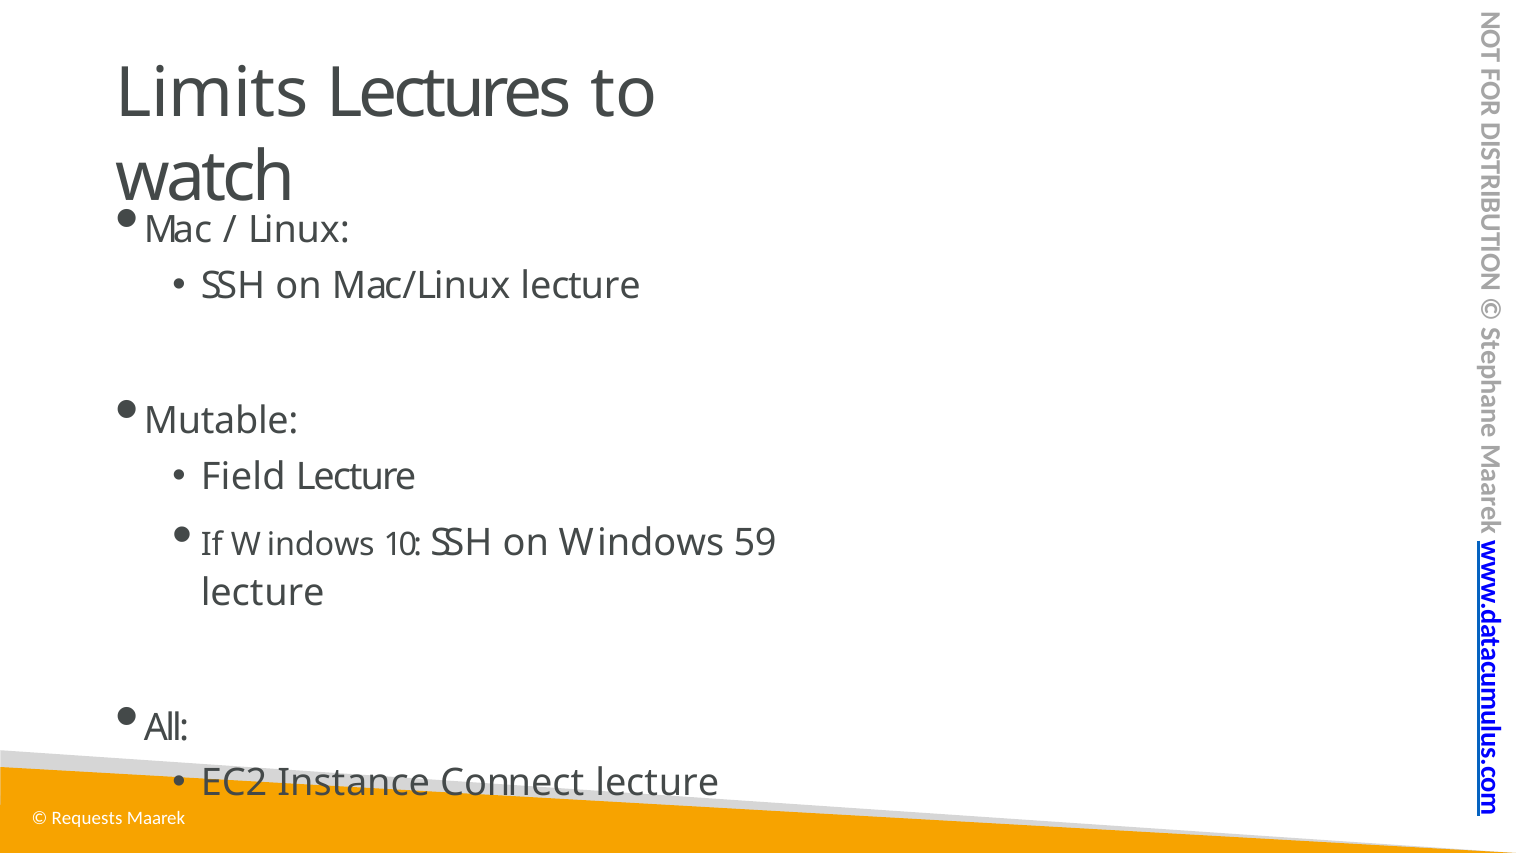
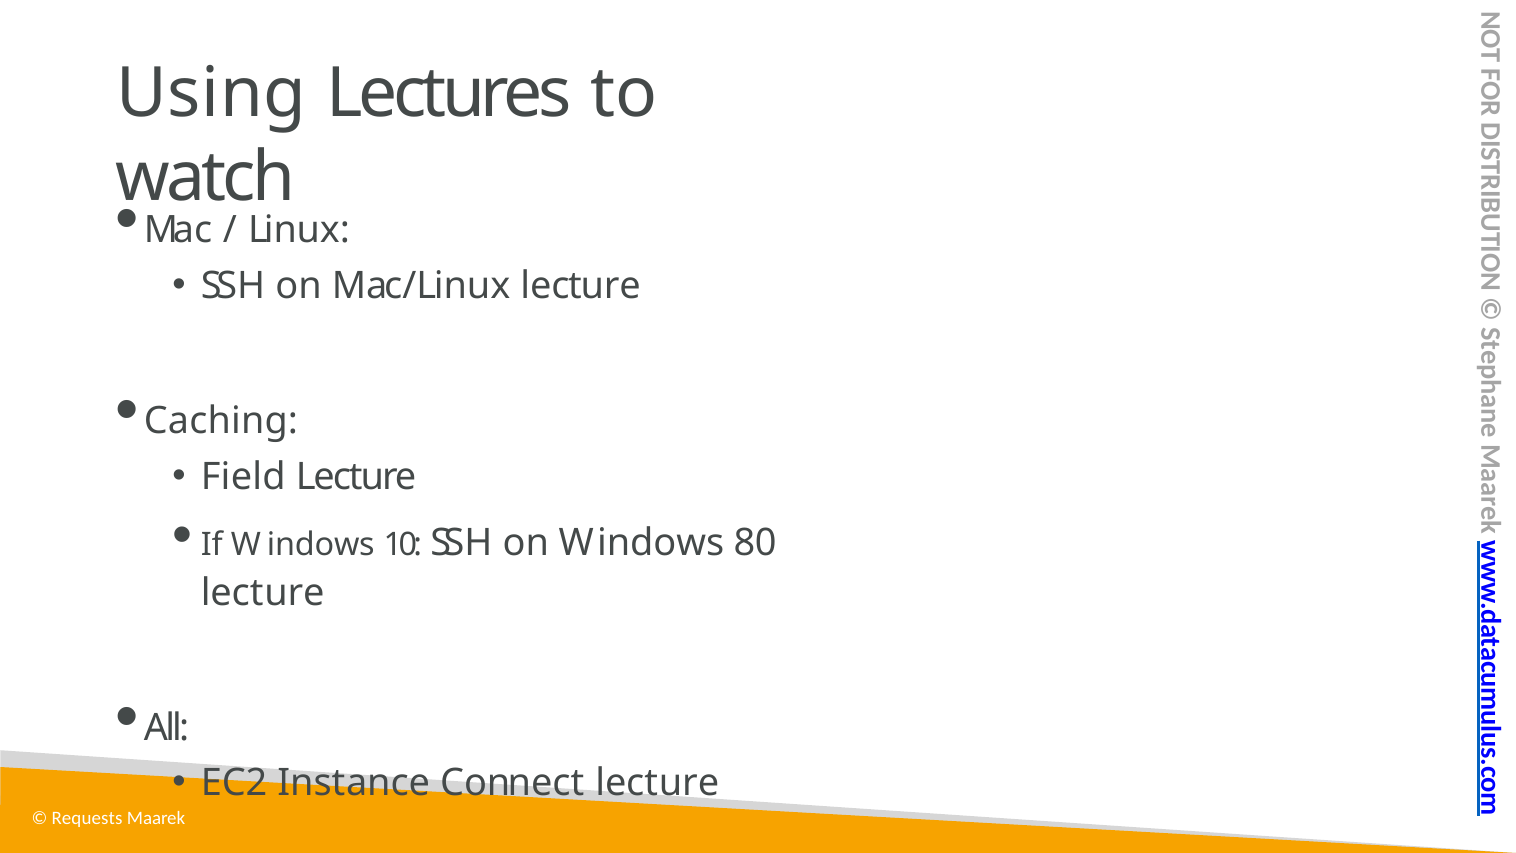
Limits: Limits -> Using
Mutable: Mutable -> Caching
59: 59 -> 80
